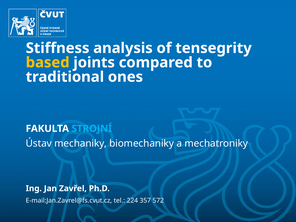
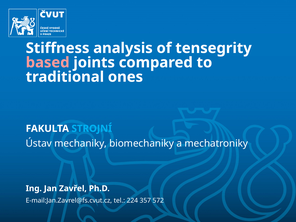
based colour: yellow -> pink
